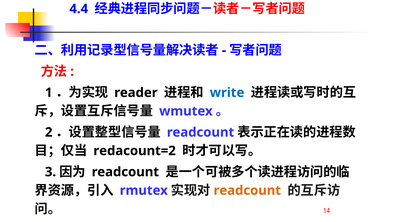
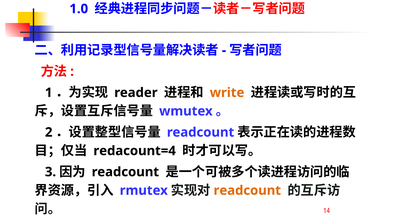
4.4: 4.4 -> 1.0
write colour: blue -> orange
redacount=2: redacount=2 -> redacount=4
